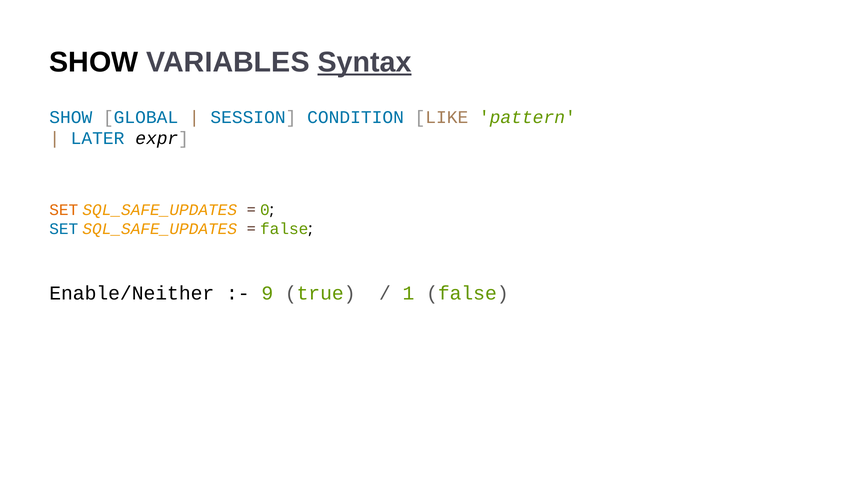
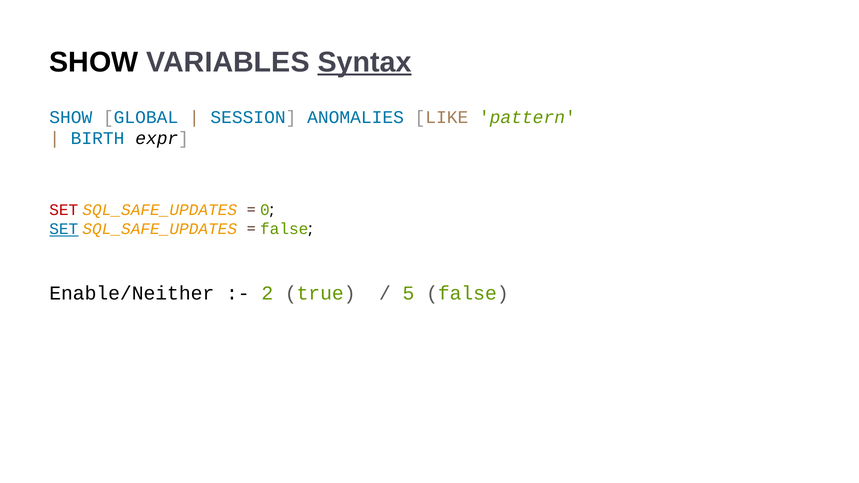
CONDITION: CONDITION -> ANOMALIES
LATER: LATER -> BIRTH
SET at (64, 210) colour: orange -> red
SET at (64, 229) underline: none -> present
9: 9 -> 2
1: 1 -> 5
